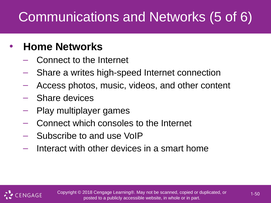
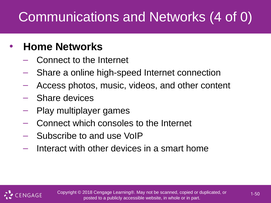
5: 5 -> 4
6: 6 -> 0
writes: writes -> online
